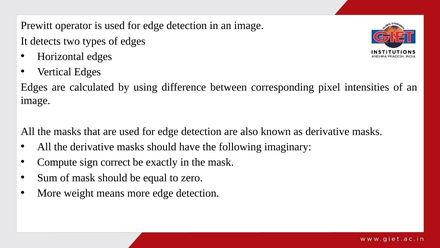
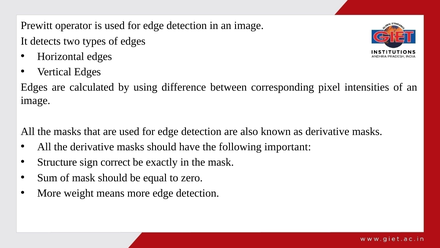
imaginary: imaginary -> important
Compute: Compute -> Structure
